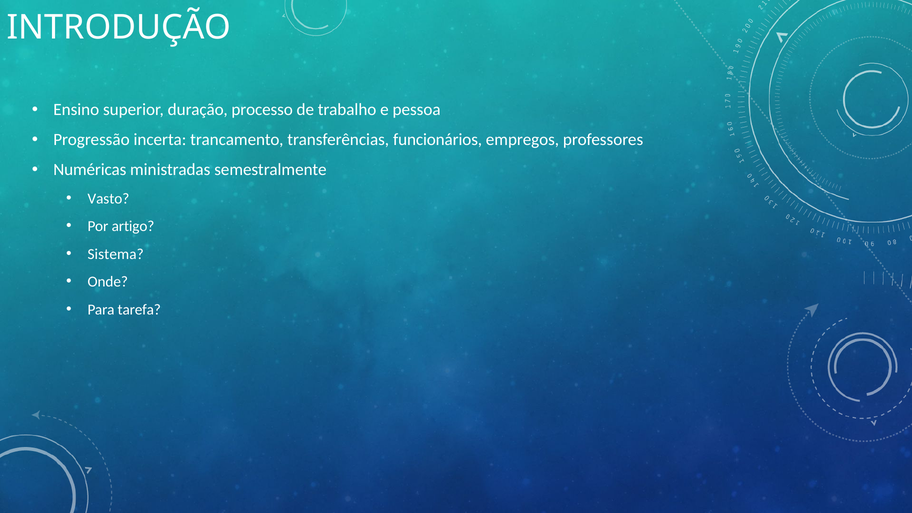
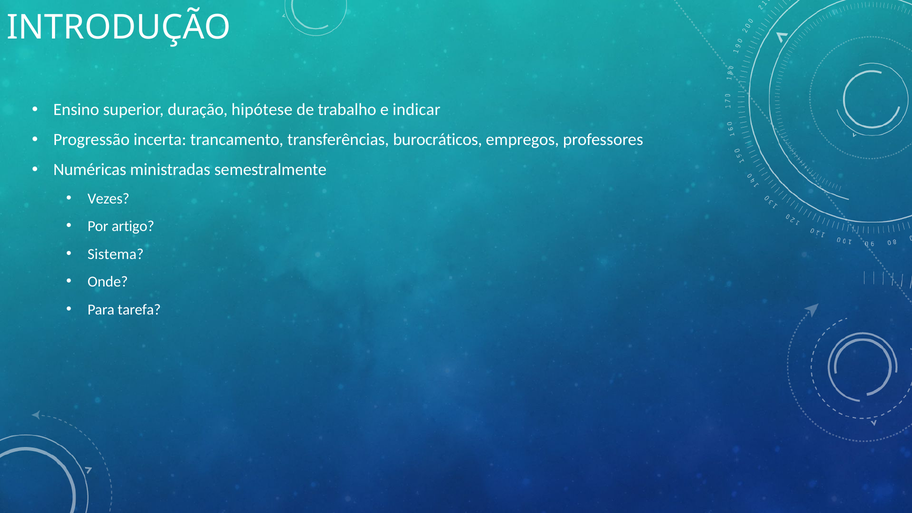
processo: processo -> hipótese
pessoa: pessoa -> indicar
funcionários: funcionários -> burocráticos
Vasto: Vasto -> Vezes
